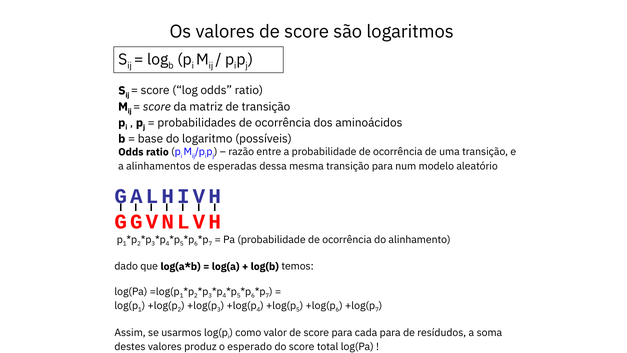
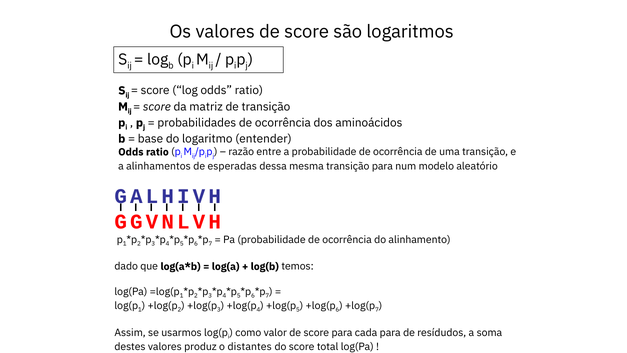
possíveis: possíveis -> entender
esperado: esperado -> distantes
